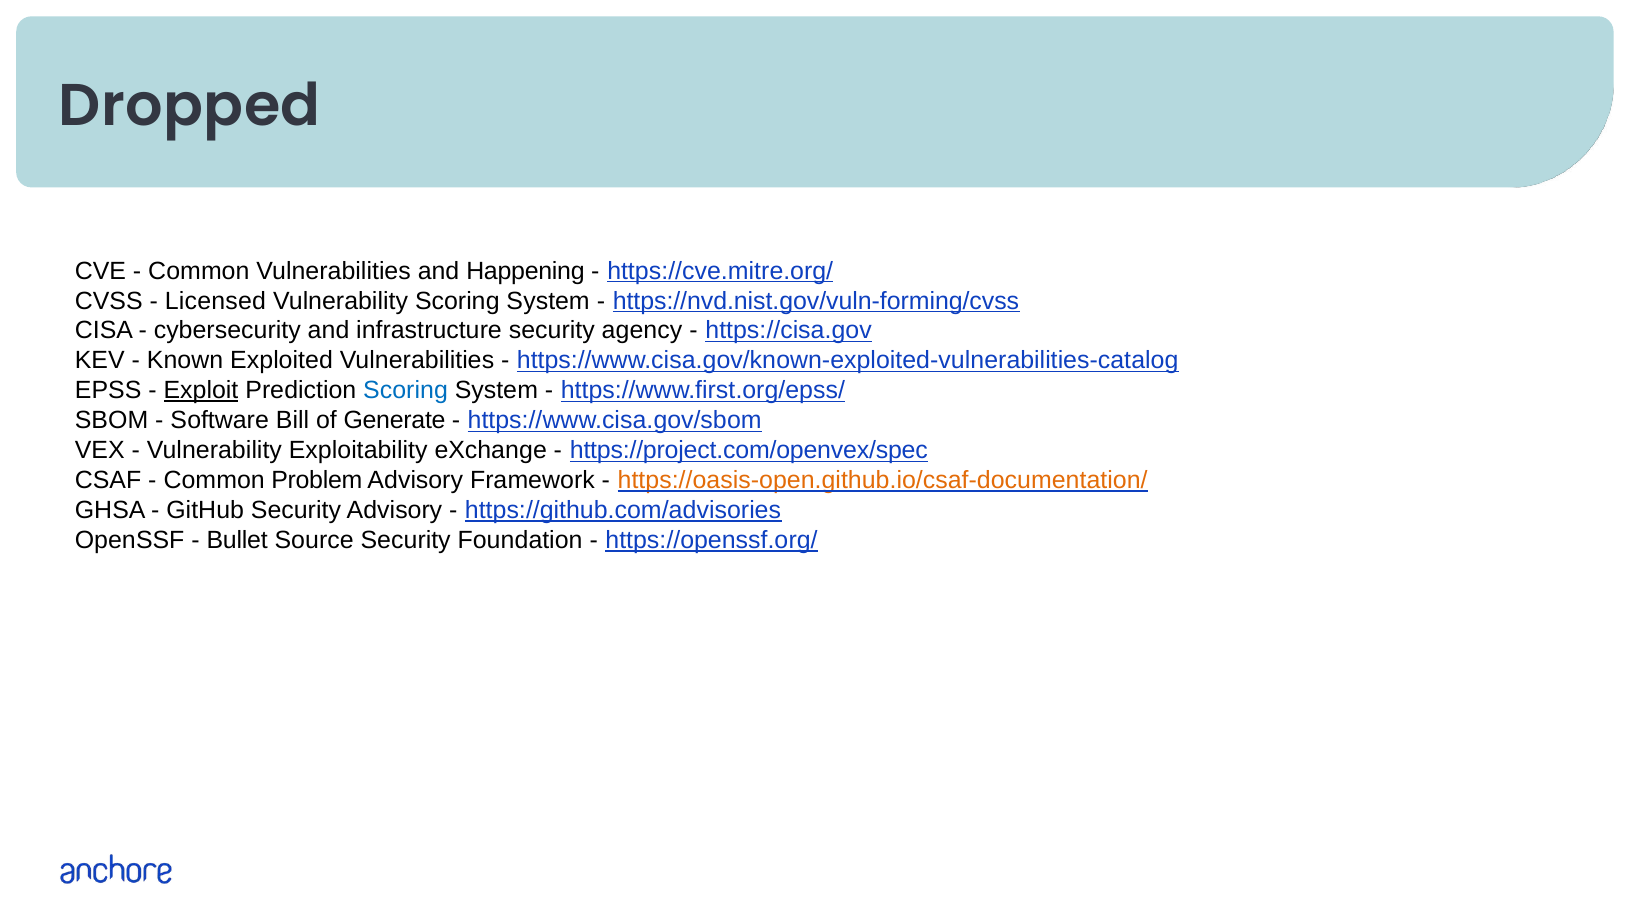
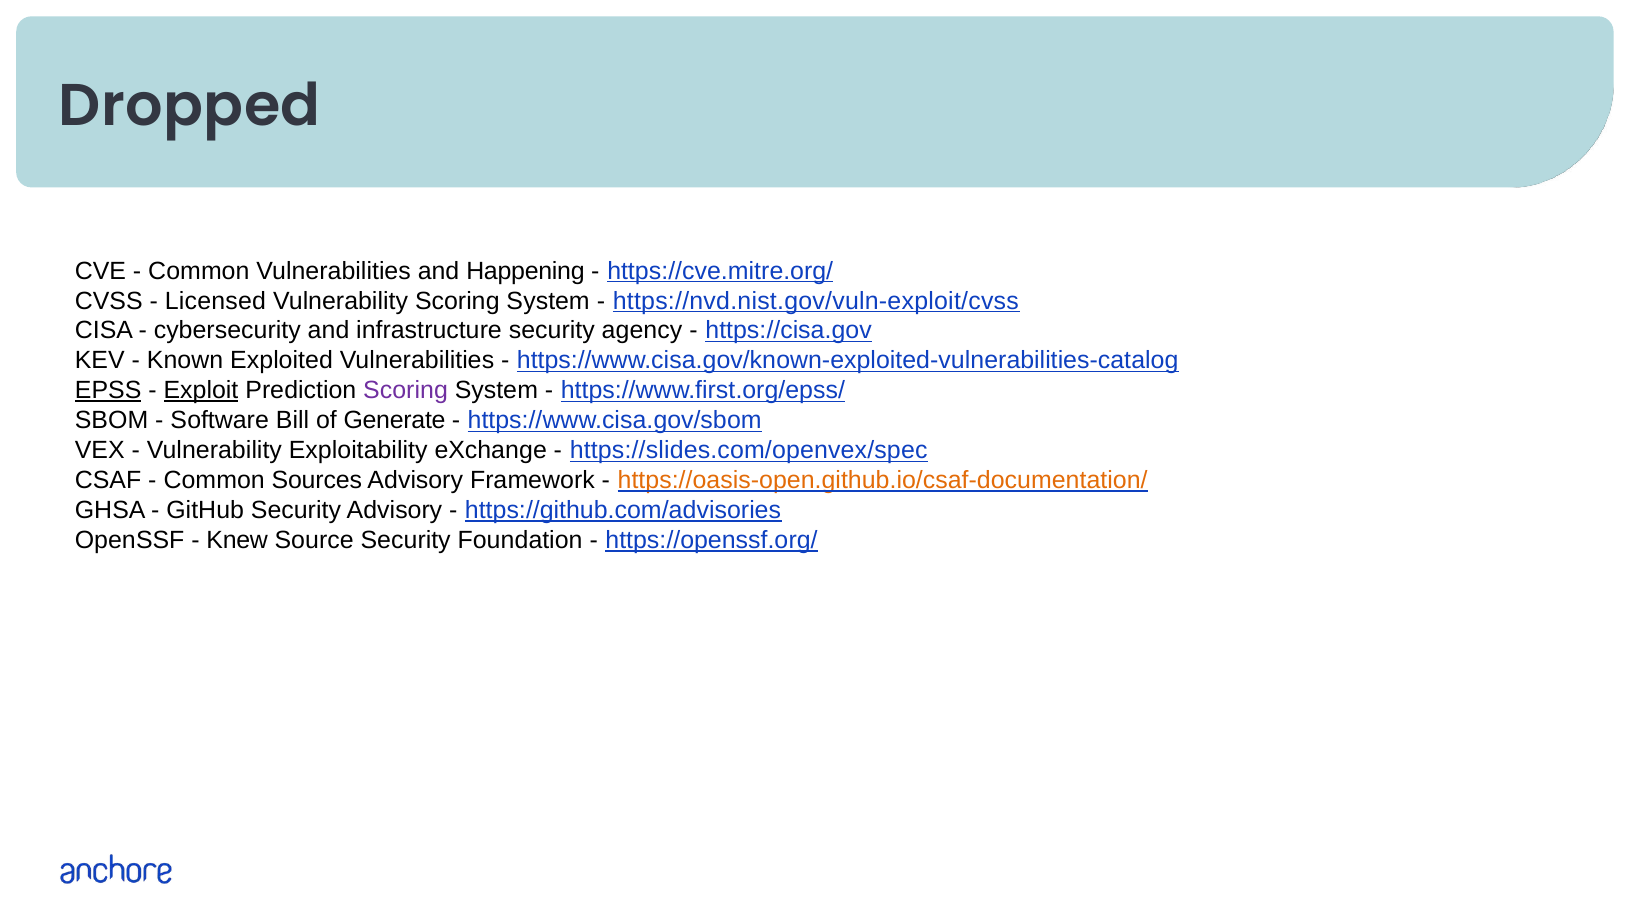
https://nvd.nist.gov/vuln-forming/cvss: https://nvd.nist.gov/vuln-forming/cvss -> https://nvd.nist.gov/vuln-exploit/cvss
EPSS underline: none -> present
Scoring at (406, 390) colour: blue -> purple
https://project.com/openvex/spec: https://project.com/openvex/spec -> https://slides.com/openvex/spec
Problem: Problem -> Sources
Bullet: Bullet -> Knew
